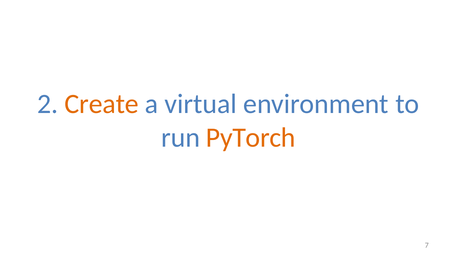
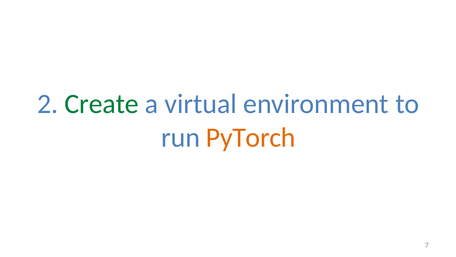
Create colour: orange -> green
